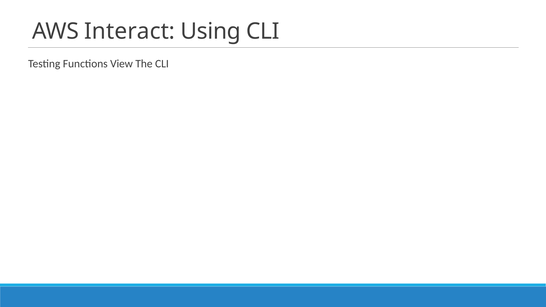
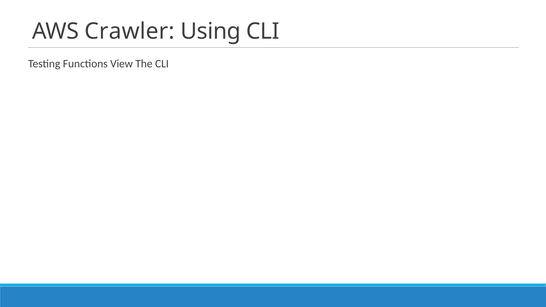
Interact: Interact -> Crawler
